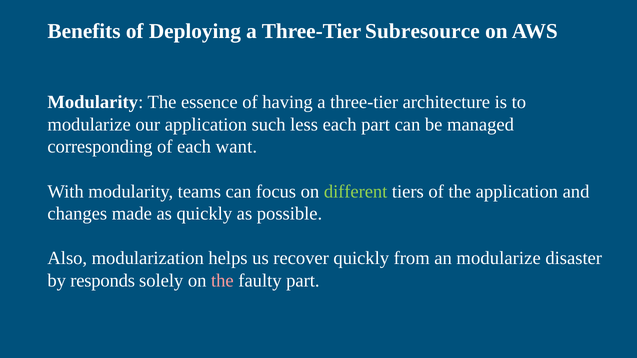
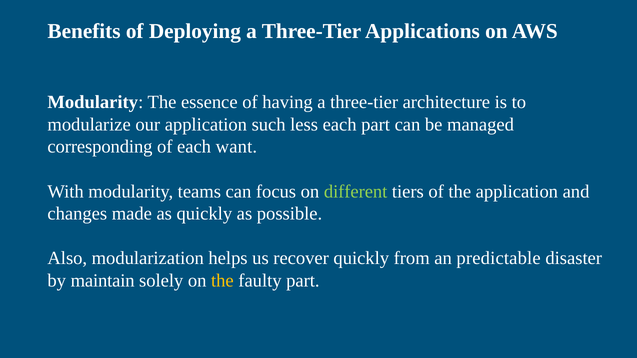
Subresource: Subresource -> Applications
an modularize: modularize -> predictable
responds: responds -> maintain
the at (222, 281) colour: pink -> yellow
